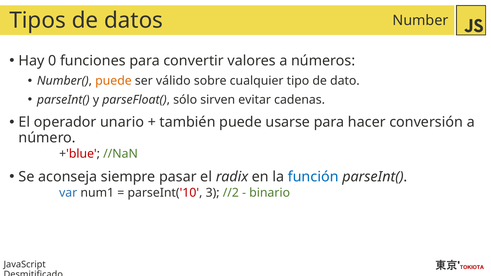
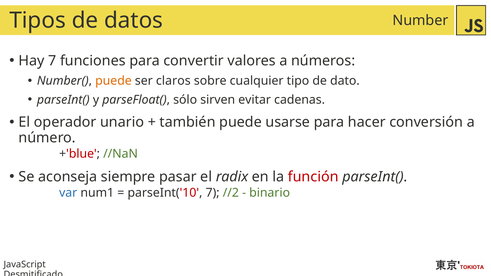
Hay 0: 0 -> 7
válido: válido -> claros
función colour: blue -> red
parseInt('10 3: 3 -> 7
